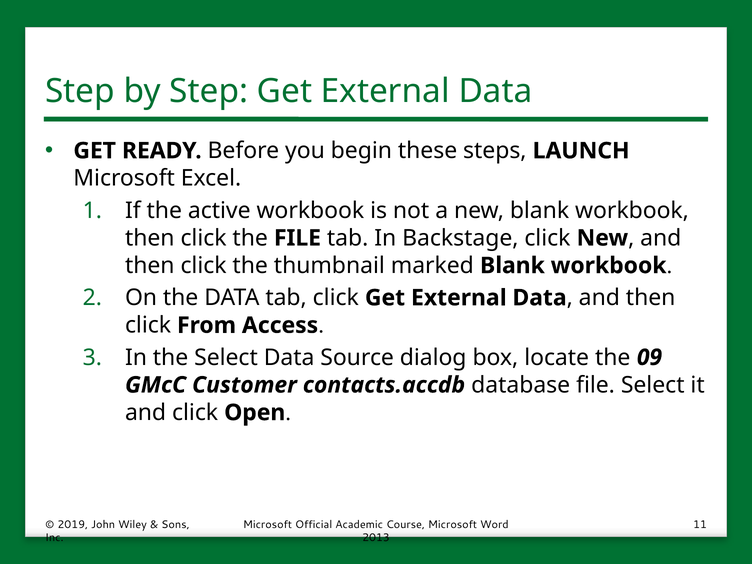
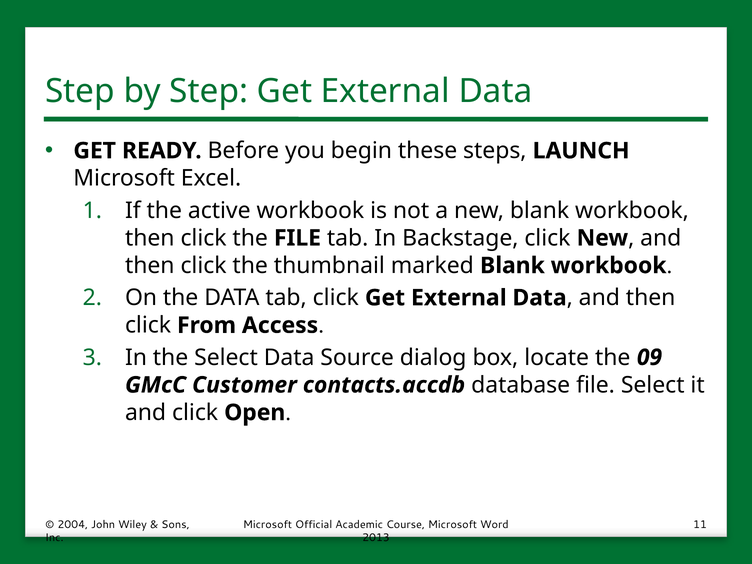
2019: 2019 -> 2004
